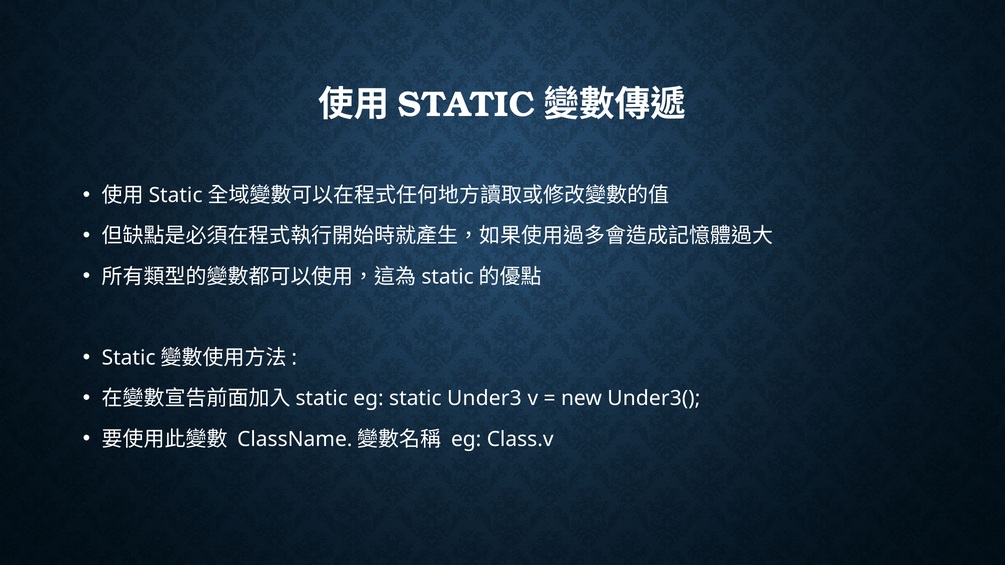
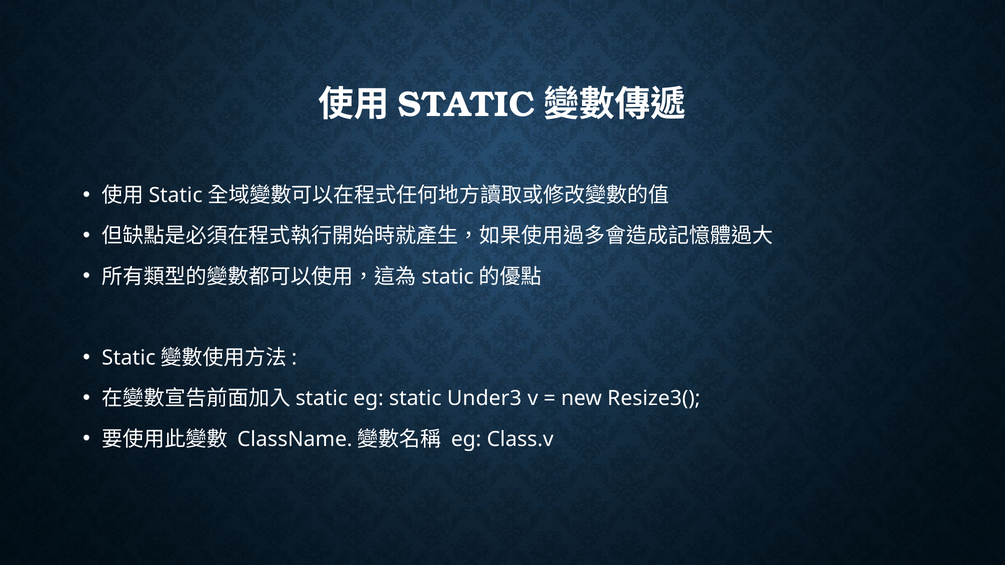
Under3(: Under3( -> Resize3(
